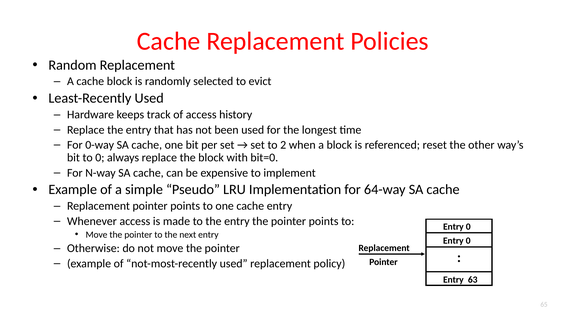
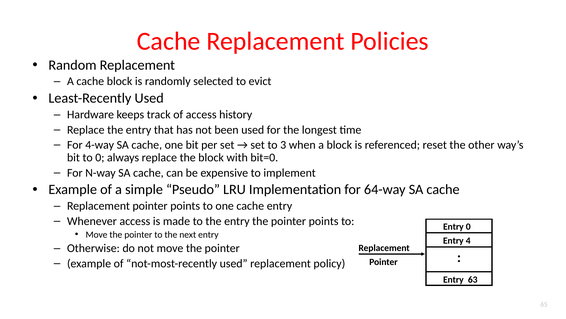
0-way: 0-way -> 4-way
2: 2 -> 3
0 at (468, 240): 0 -> 4
